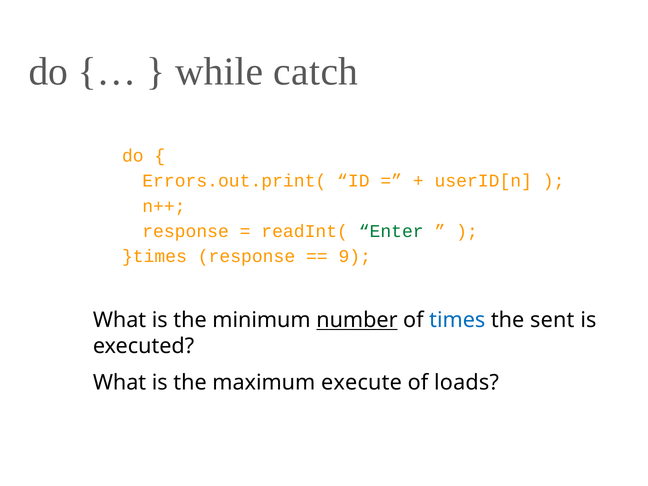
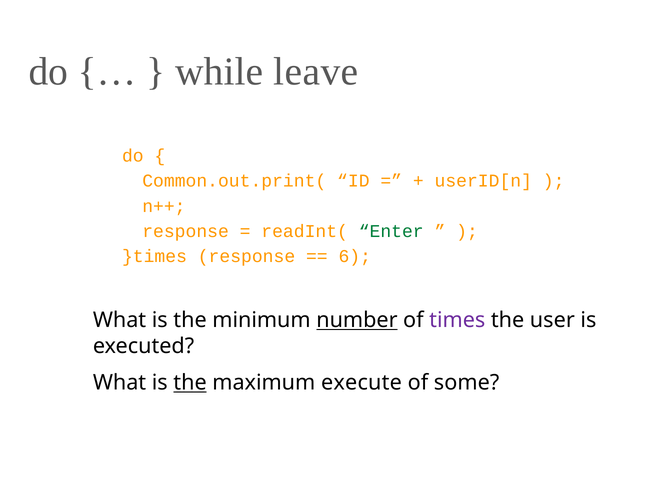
catch: catch -> leave
Errors.out.print(: Errors.out.print( -> Common.out.print(
9: 9 -> 6
times colour: blue -> purple
sent: sent -> user
the at (190, 383) underline: none -> present
loads: loads -> some
